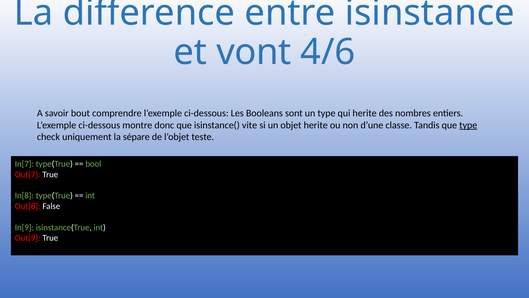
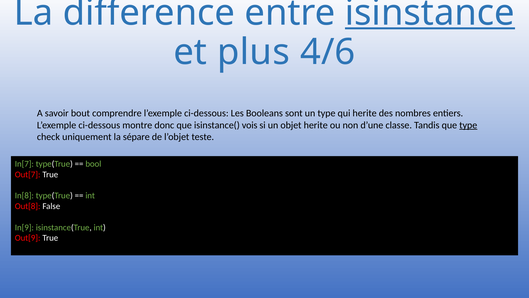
isinstance underline: none -> present
vont: vont -> plus
vite: vite -> vois
